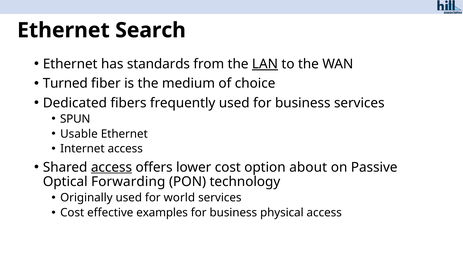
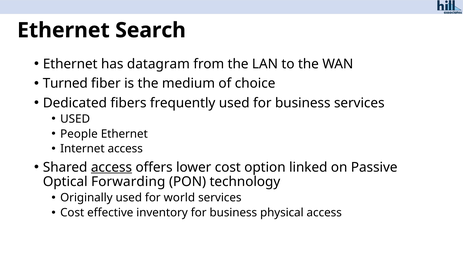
standards: standards -> datagram
LAN underline: present -> none
SPUN at (75, 119): SPUN -> USED
Usable: Usable -> People
about: about -> linked
examples: examples -> inventory
